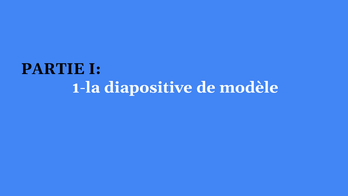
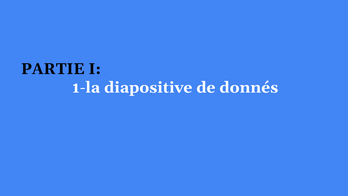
modèle: modèle -> donnés
